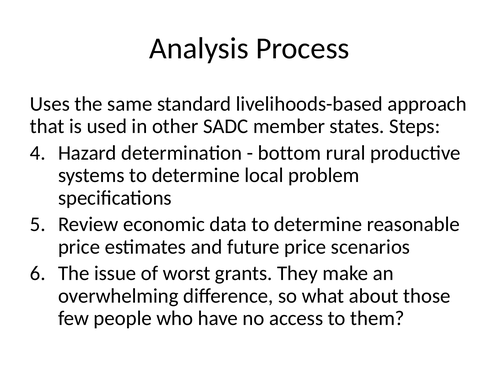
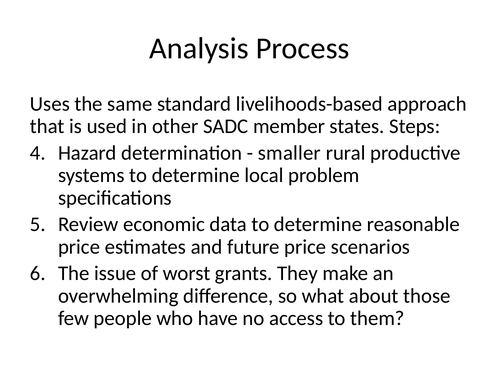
bottom: bottom -> smaller
